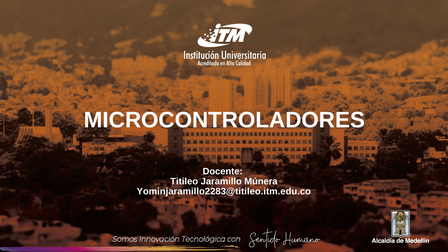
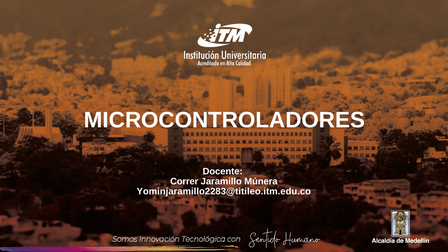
Titileo: Titileo -> Correr
